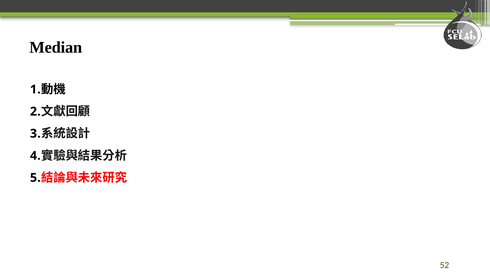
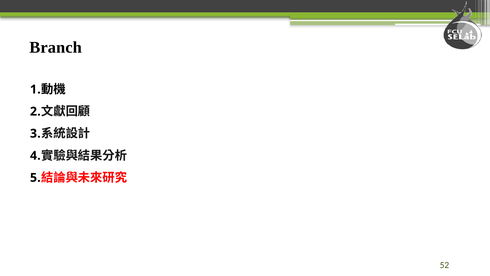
Median: Median -> Branch
